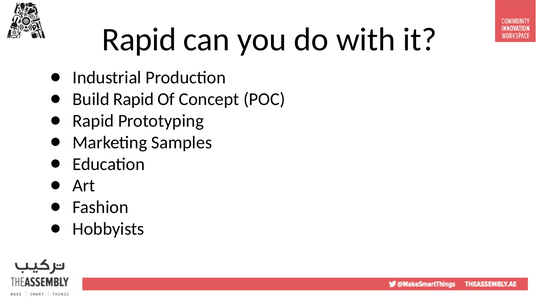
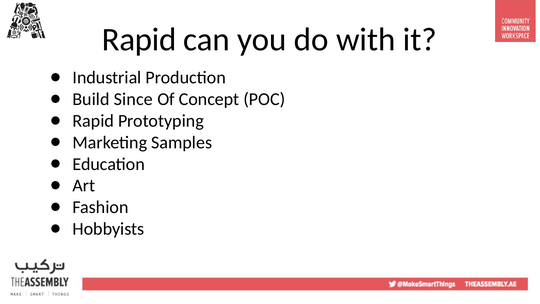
Build Rapid: Rapid -> Since
